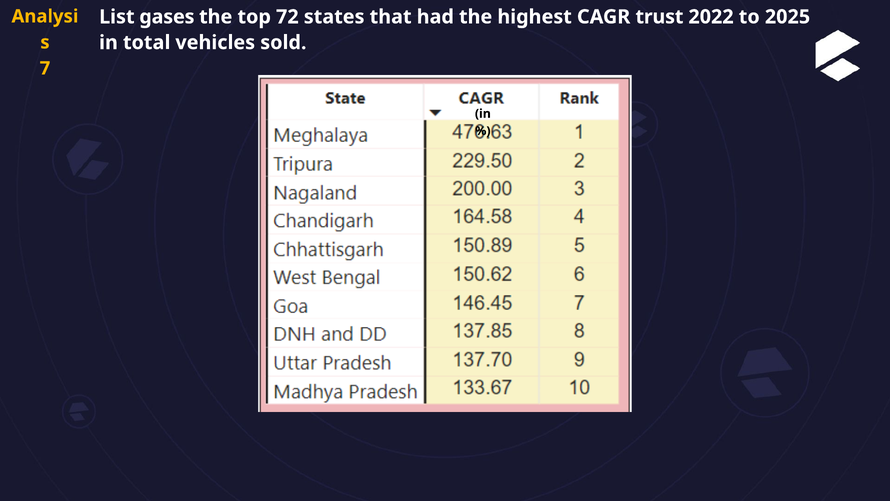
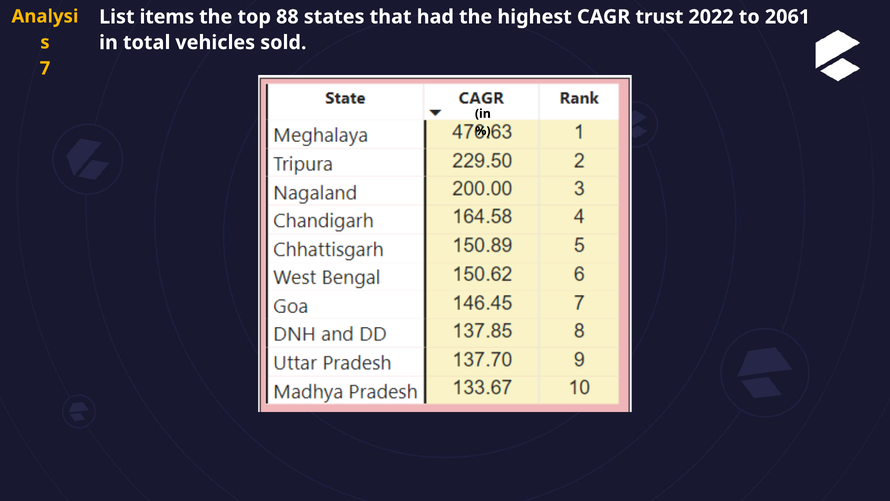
gases: gases -> items
72: 72 -> 88
2025: 2025 -> 2061
